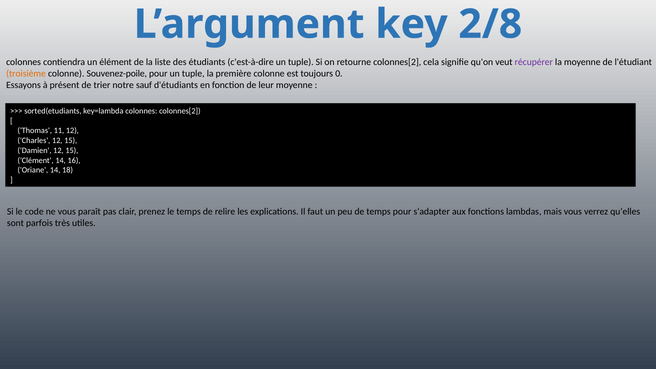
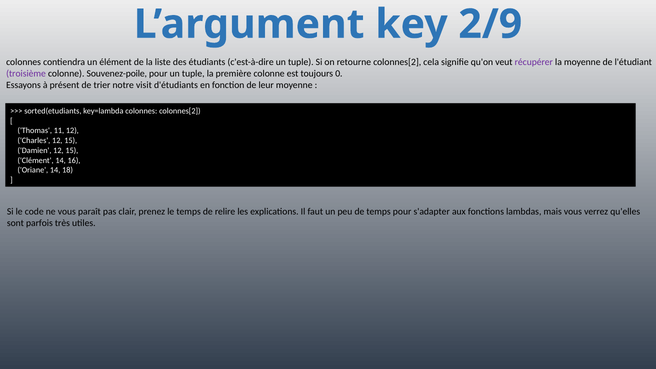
2/8: 2/8 -> 2/9
troisième colour: orange -> purple
sauf: sauf -> visit
